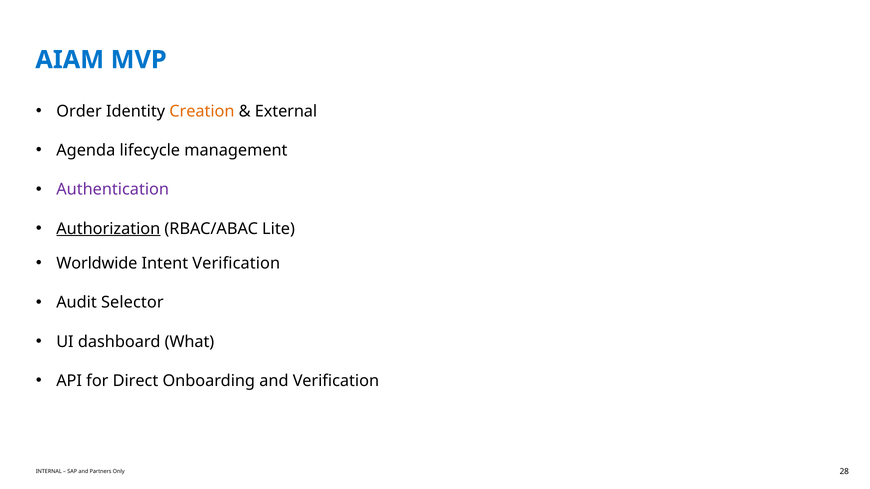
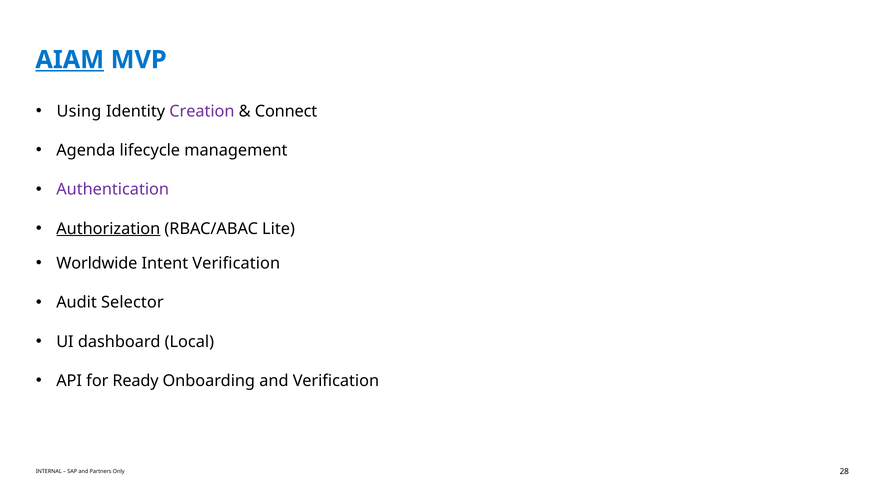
AIAM underline: none -> present
Order: Order -> Using
Creation colour: orange -> purple
External: External -> Connect
What: What -> Local
Direct: Direct -> Ready
